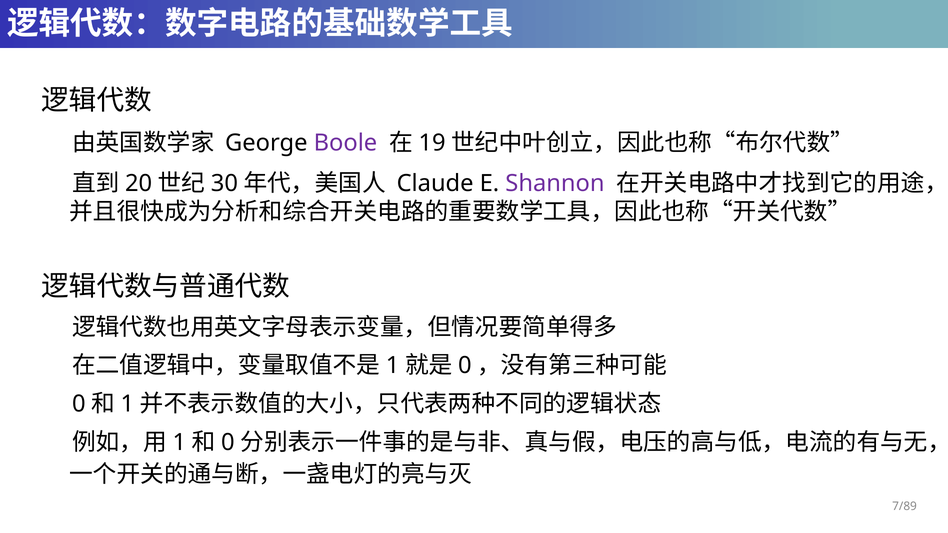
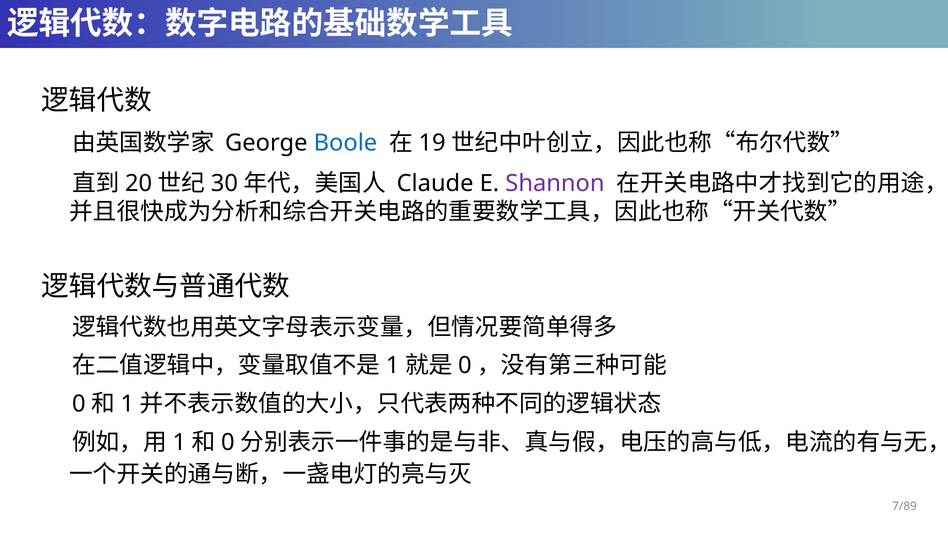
Boole colour: purple -> blue
